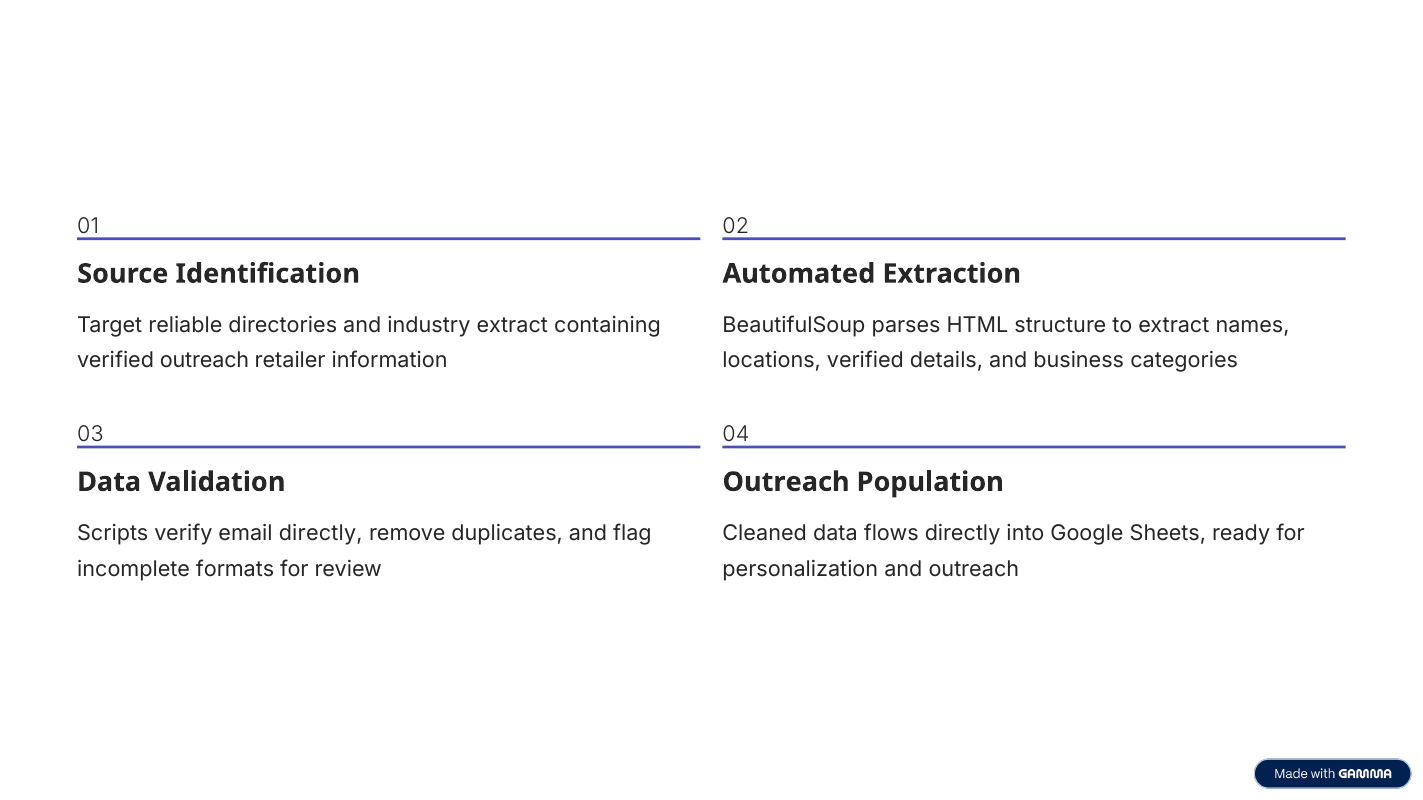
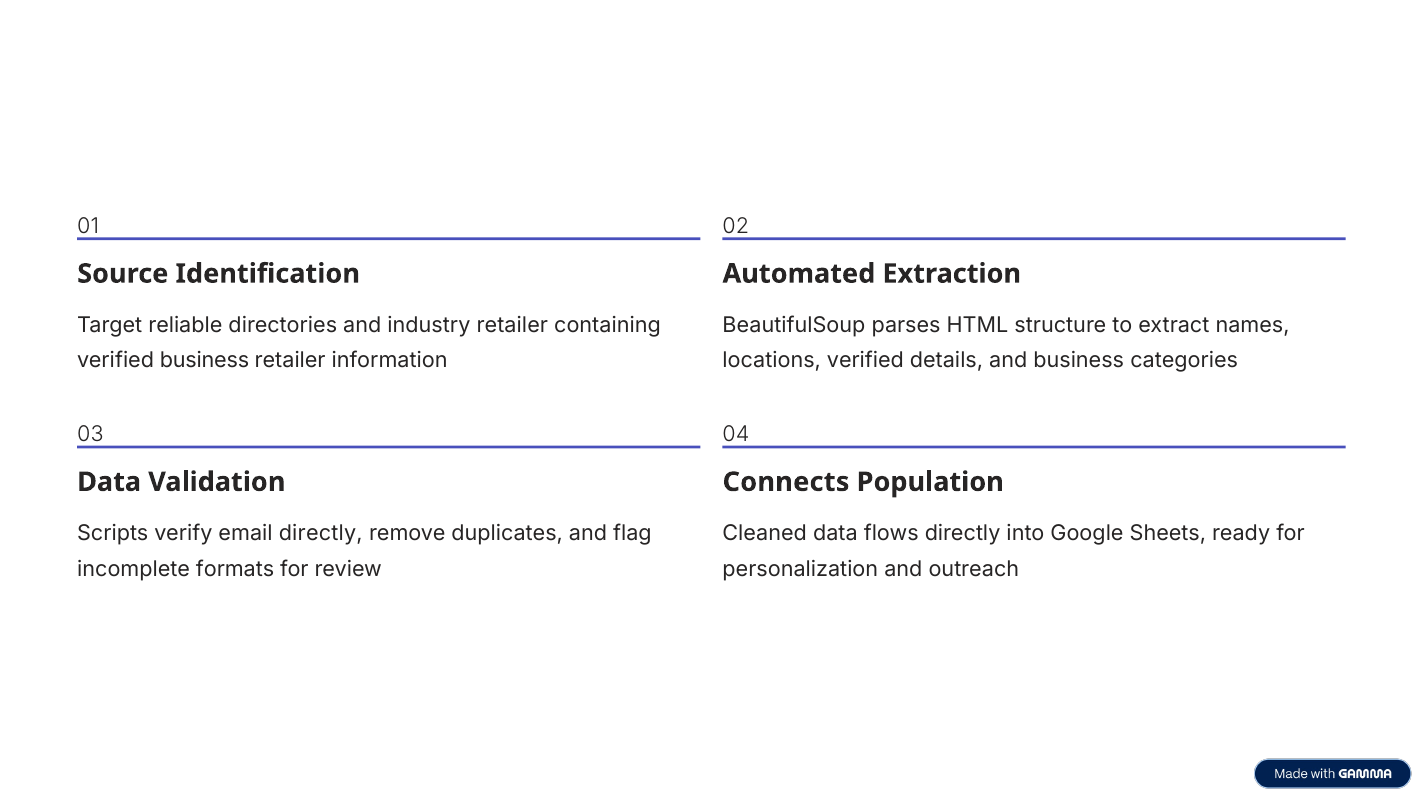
industry extract: extract -> retailer
verified outreach: outreach -> business
Outreach at (786, 482): Outreach -> Connects
